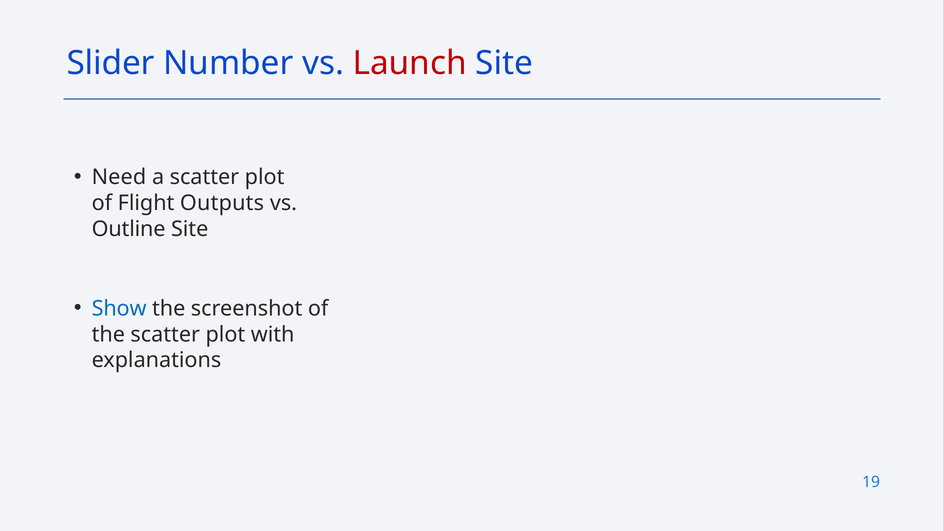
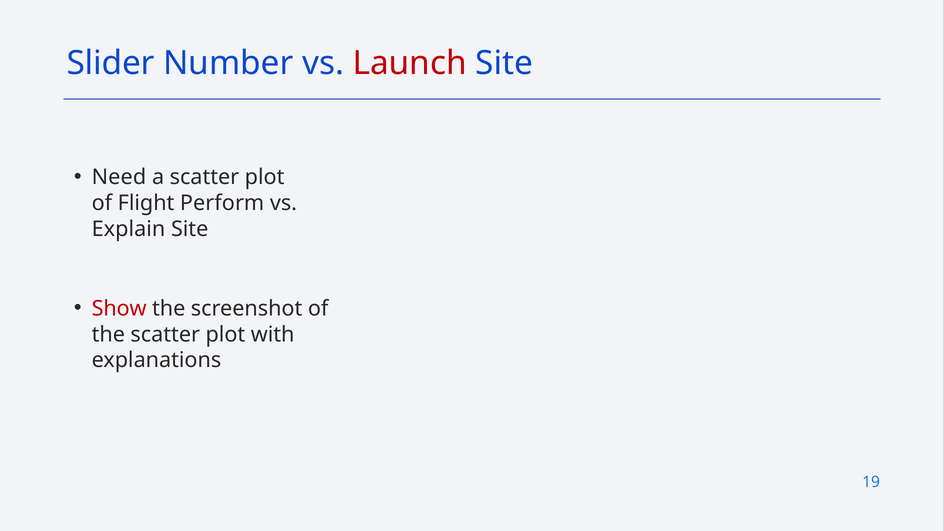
Outputs: Outputs -> Perform
Outline: Outline -> Explain
Show colour: blue -> red
